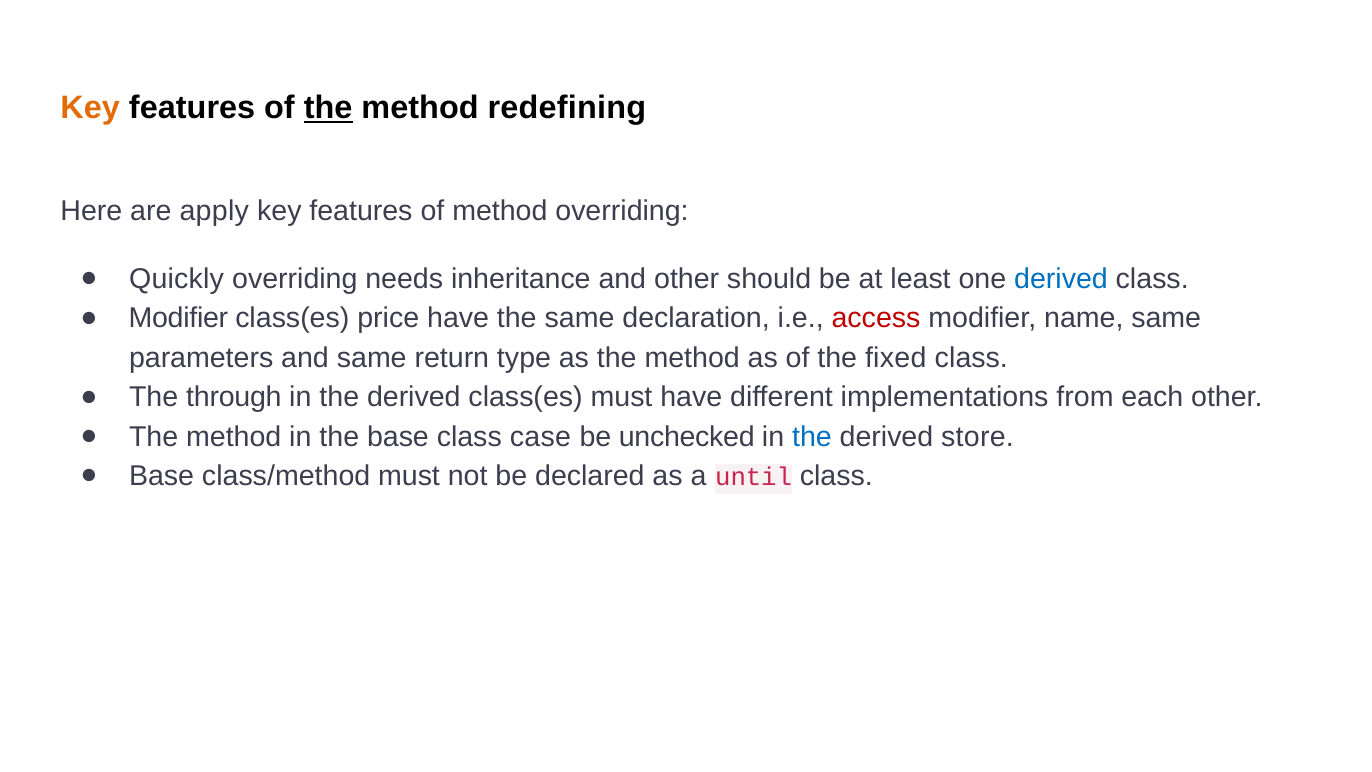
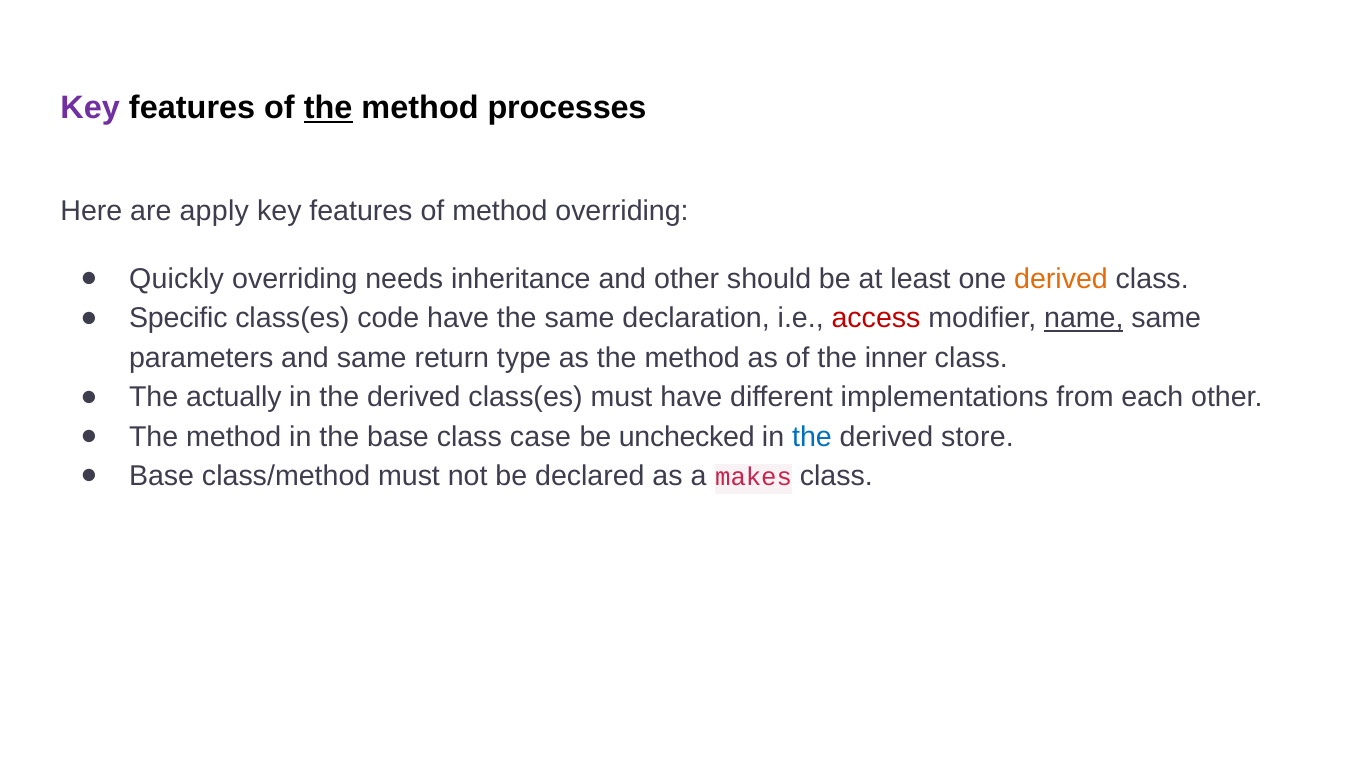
Key at (90, 108) colour: orange -> purple
redefining: redefining -> processes
derived at (1061, 279) colour: blue -> orange
Modifier at (178, 318): Modifier -> Specific
price: price -> code
name underline: none -> present
fixed: fixed -> inner
through: through -> actually
until: until -> makes
